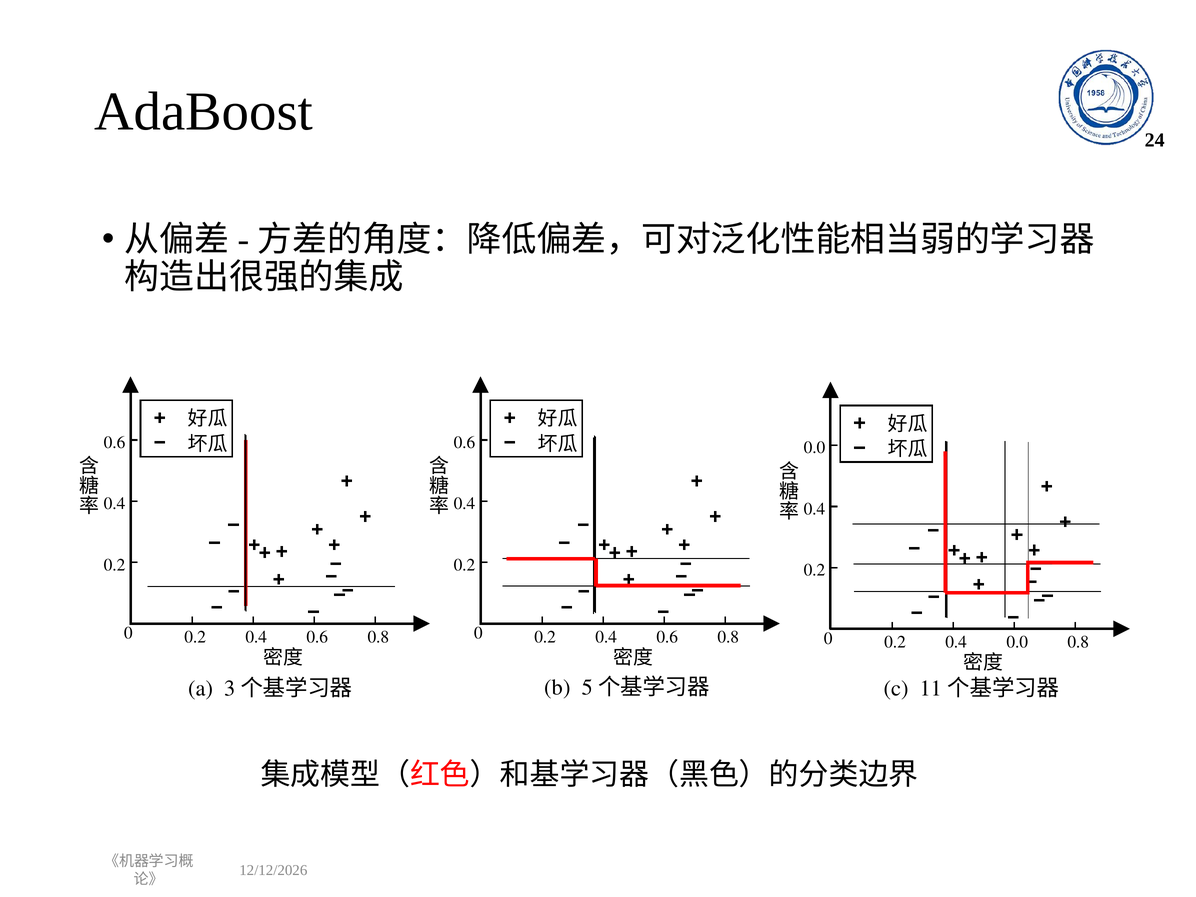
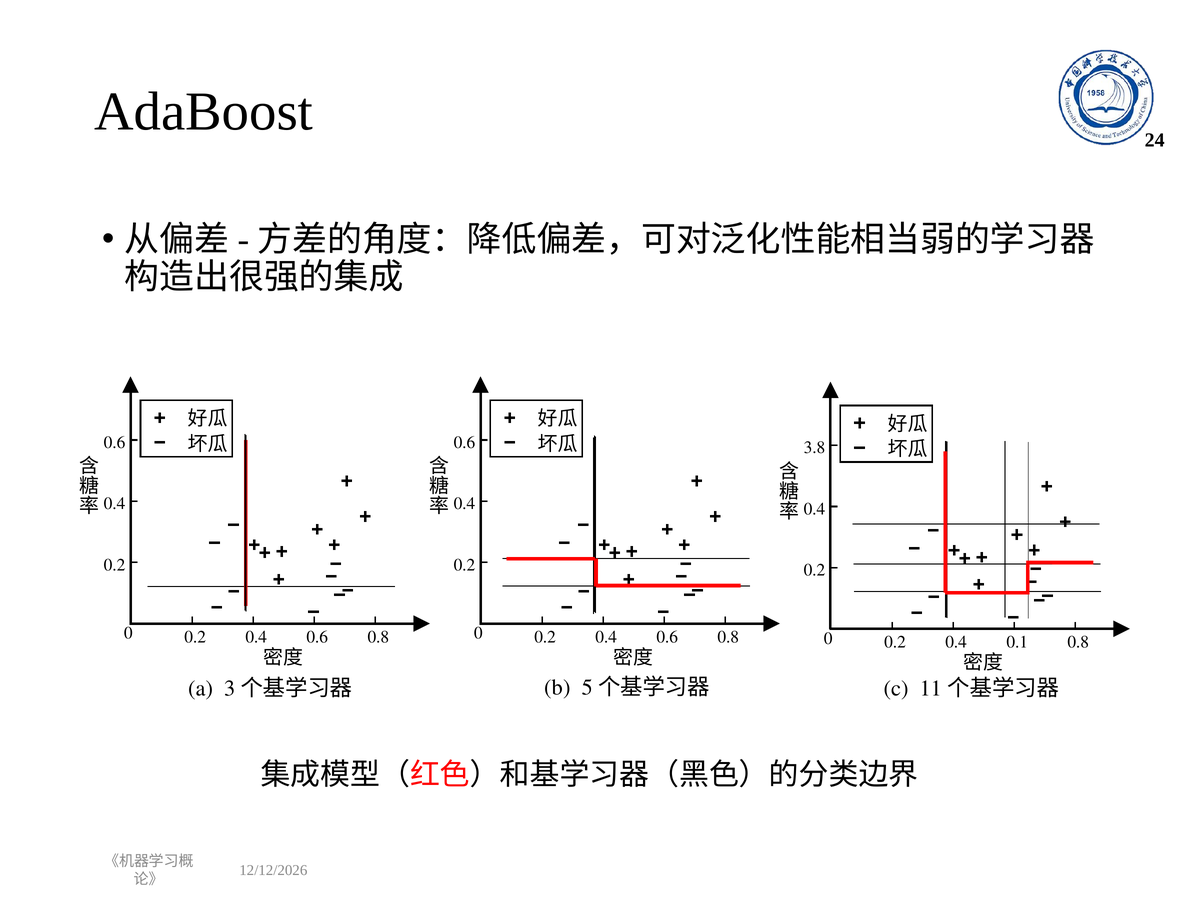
0.0 at (814, 448): 0.0 -> 3.8
0 0.2 0.4 0.0: 0.0 -> 0.1
